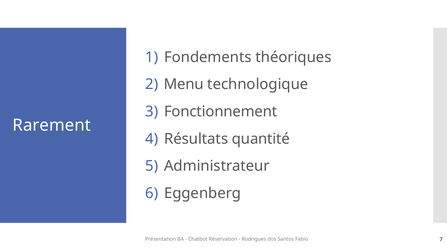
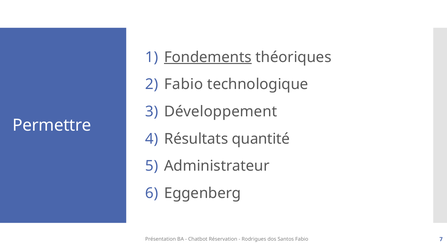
Fondements underline: none -> present
Menu at (184, 85): Menu -> Fabio
Fonctionnement: Fonctionnement -> Développement
Rarement: Rarement -> Permettre
